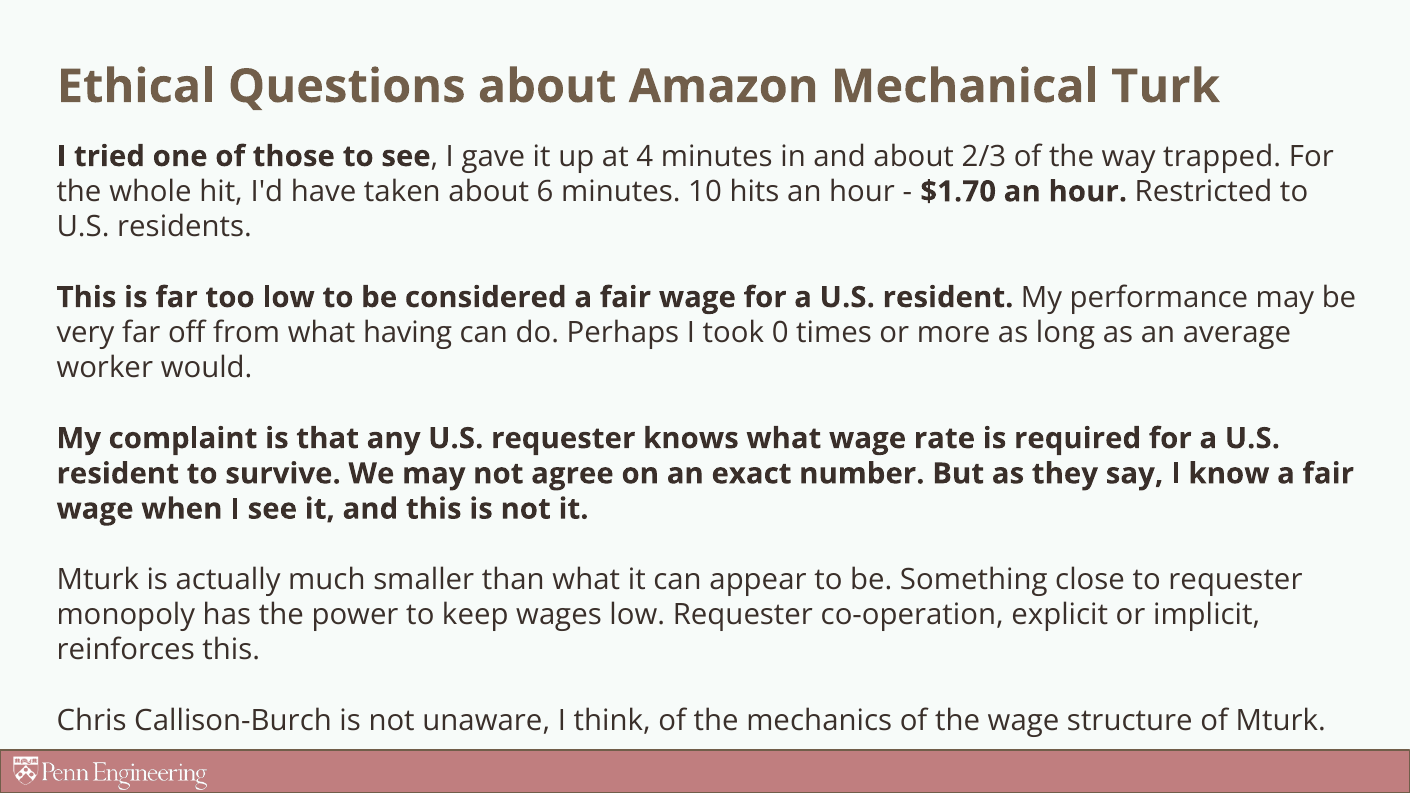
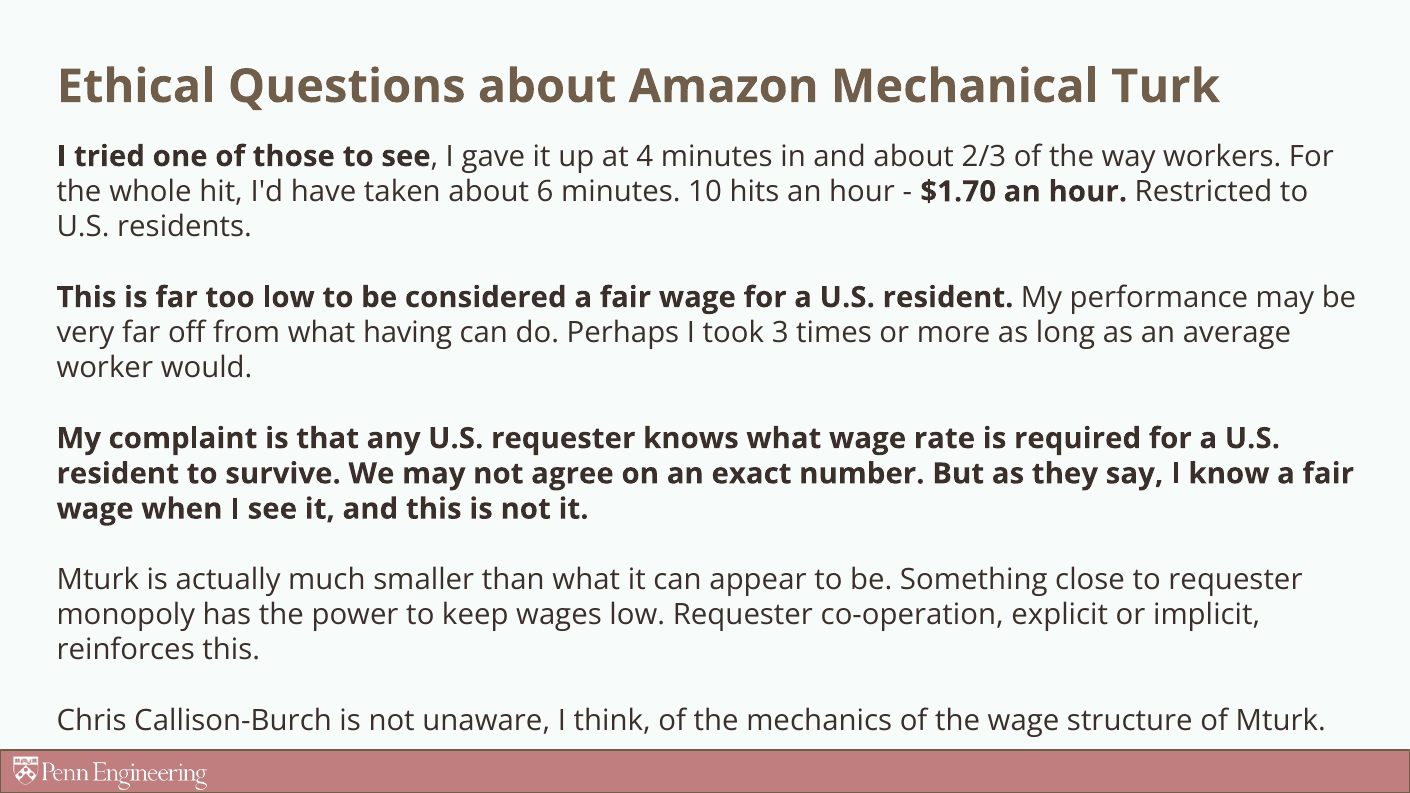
trapped: trapped -> workers
0: 0 -> 3
